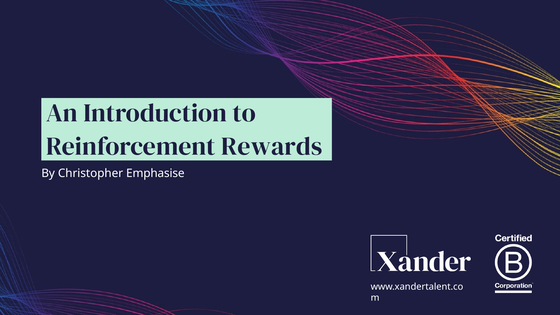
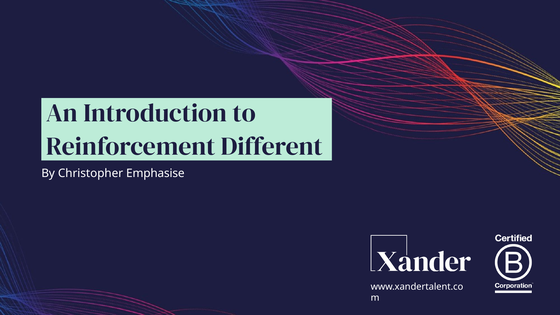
Rewards: Rewards -> Different
